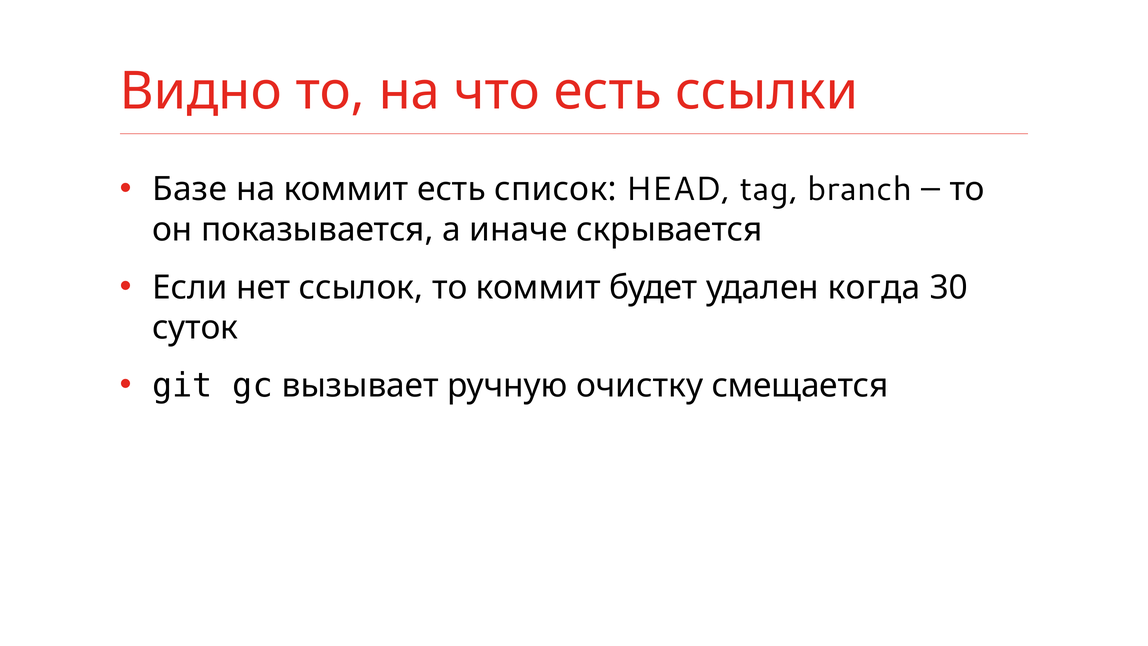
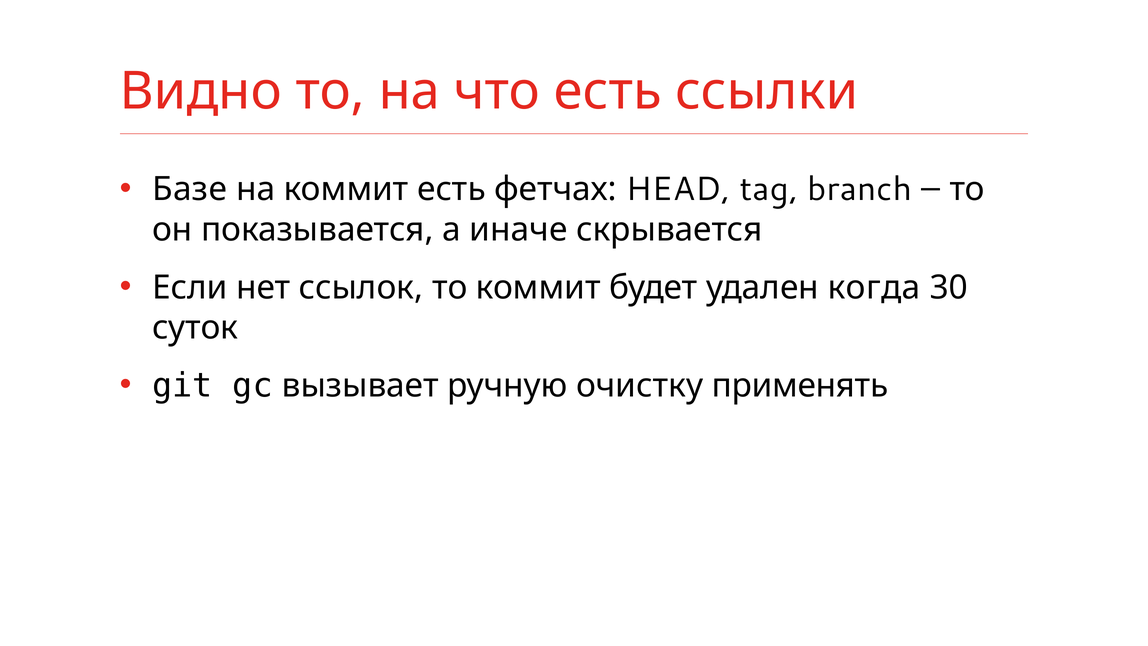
список: список -> фетчах
смещается: смещается -> применять
